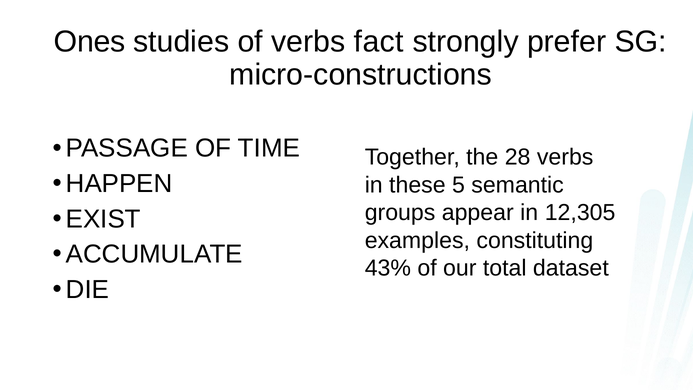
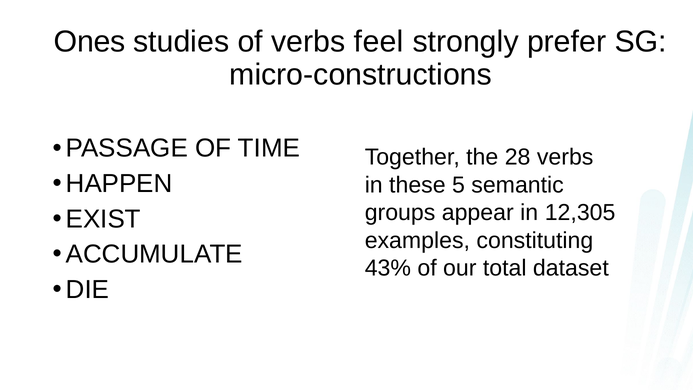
fact: fact -> feel
